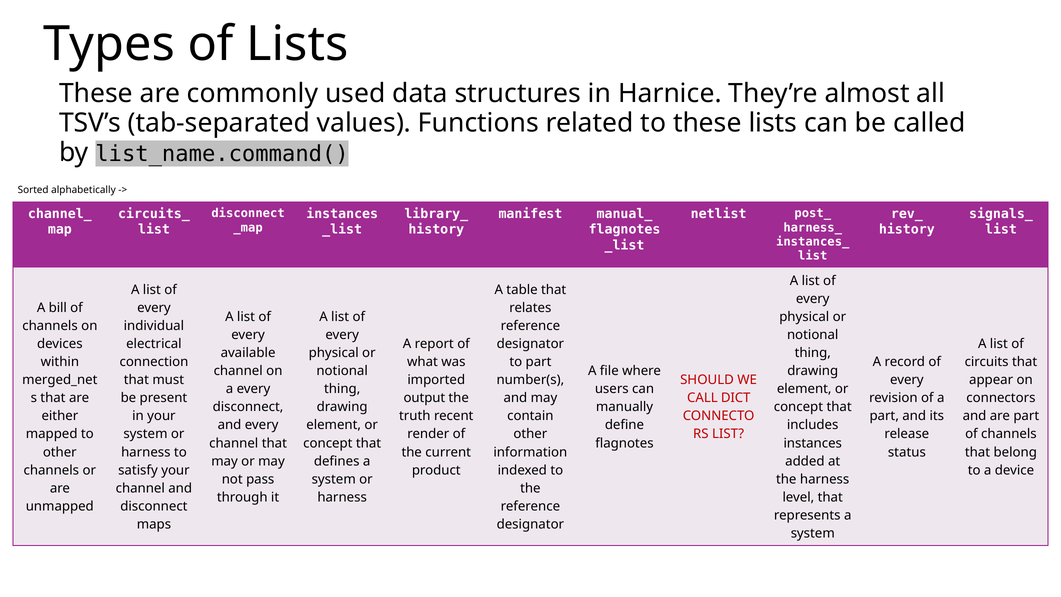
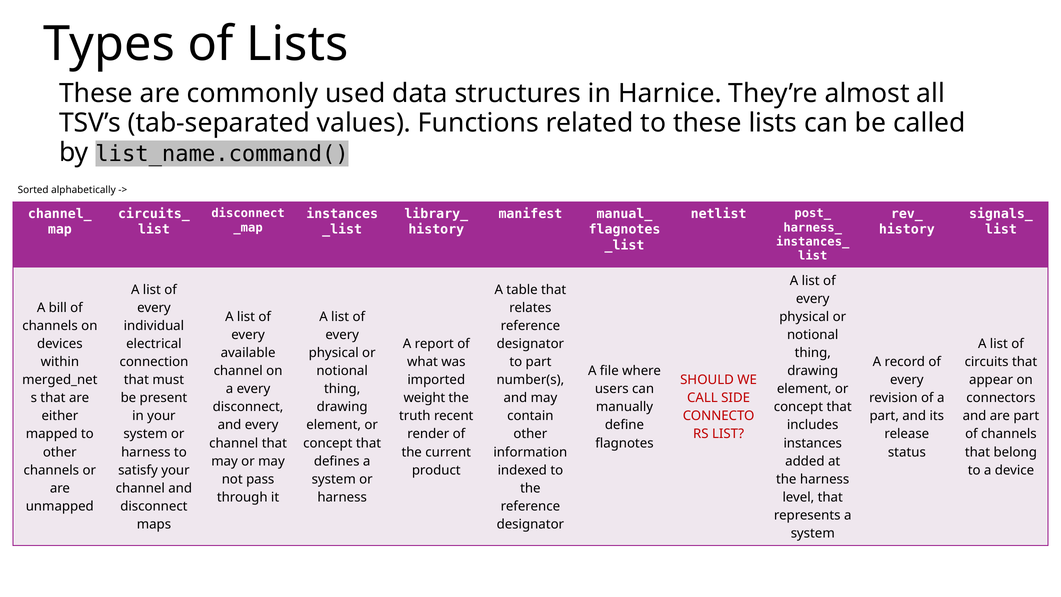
output: output -> weight
DICT: DICT -> SIDE
